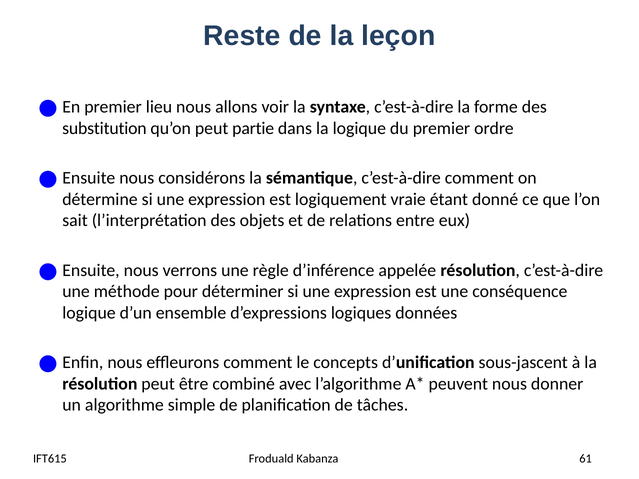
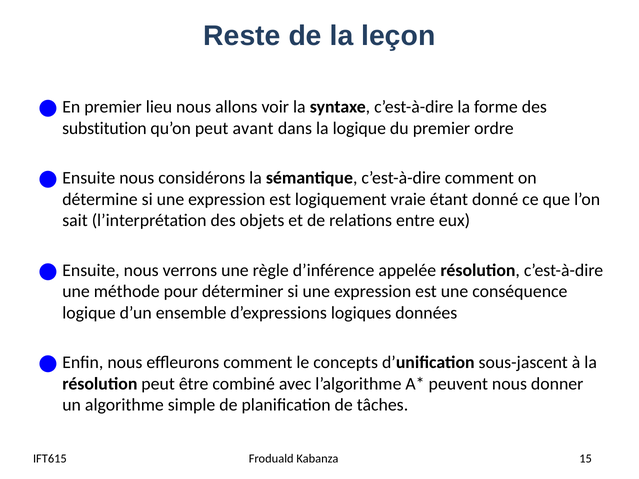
partie: partie -> avant
61: 61 -> 15
